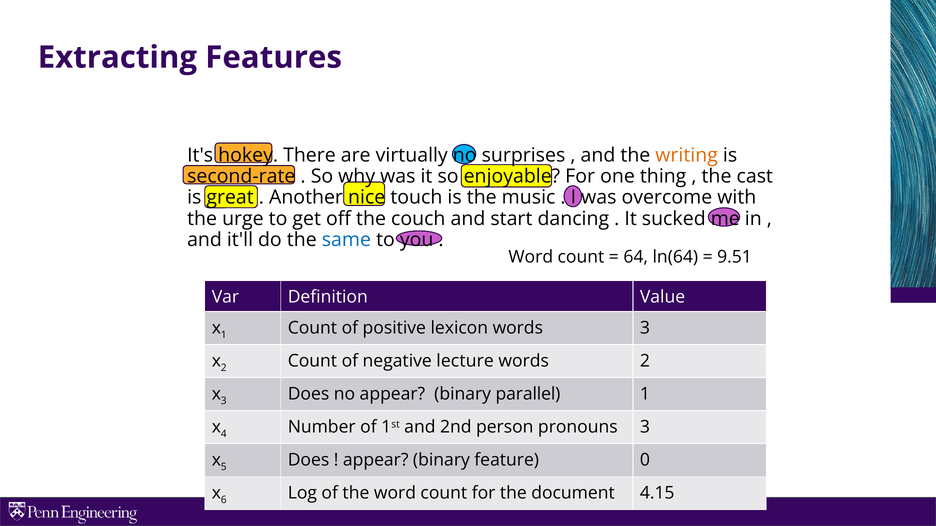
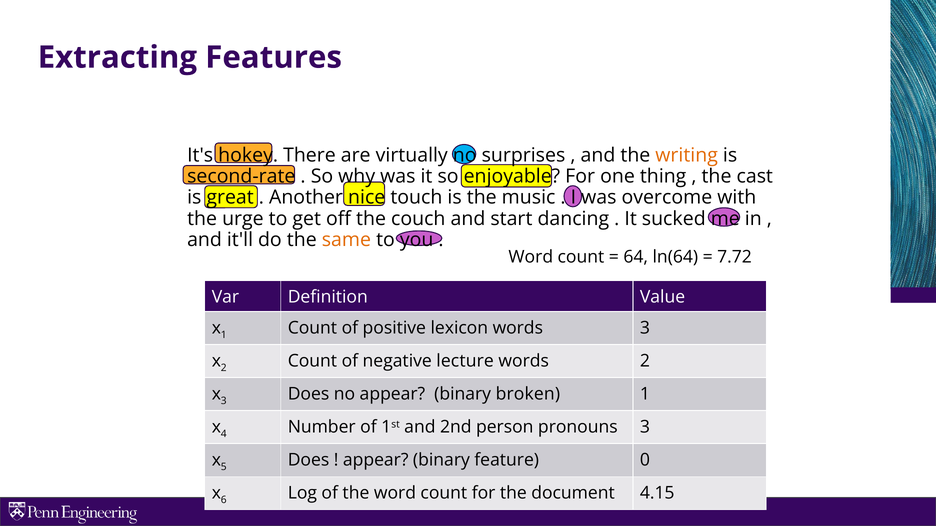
same colour: blue -> orange
9.51: 9.51 -> 7.72
parallel: parallel -> broken
